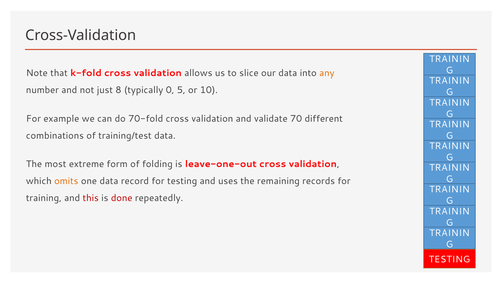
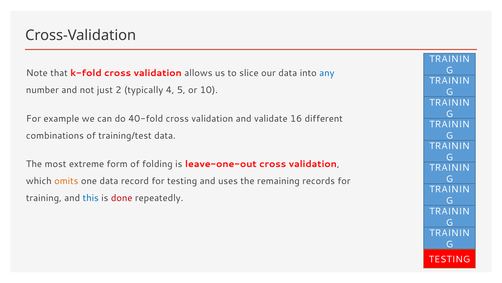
any colour: orange -> blue
8: 8 -> 2
0: 0 -> 4
70-fold: 70-fold -> 40-fold
70: 70 -> 16
this colour: red -> blue
